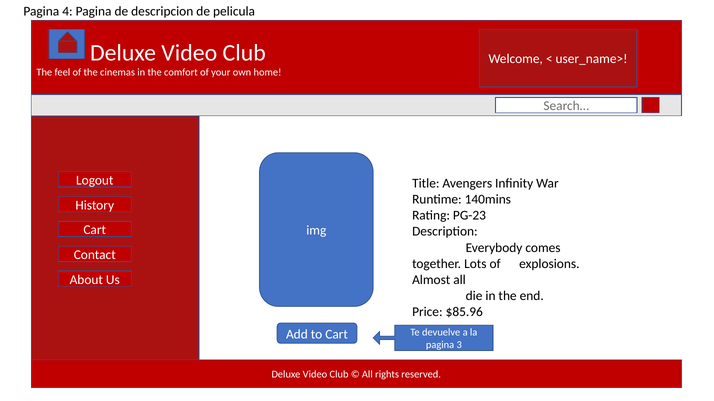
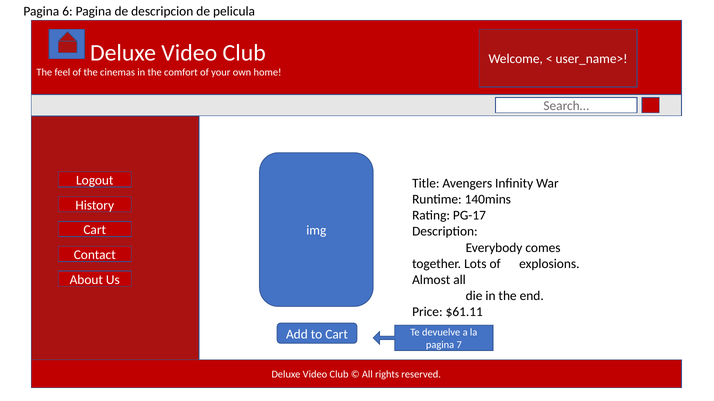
4: 4 -> 6
PG-23: PG-23 -> PG-17
$85.96: $85.96 -> $61.11
3: 3 -> 7
